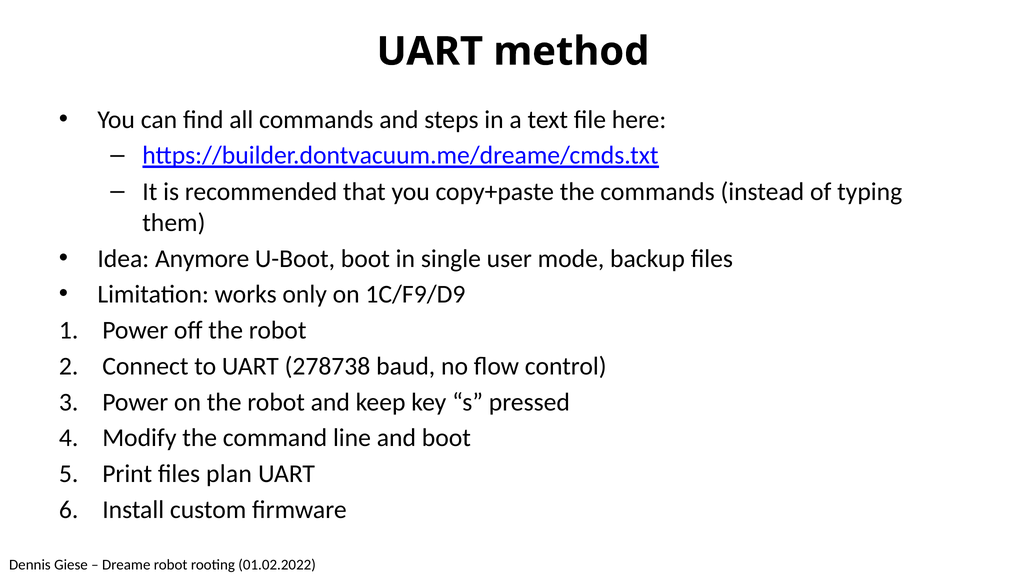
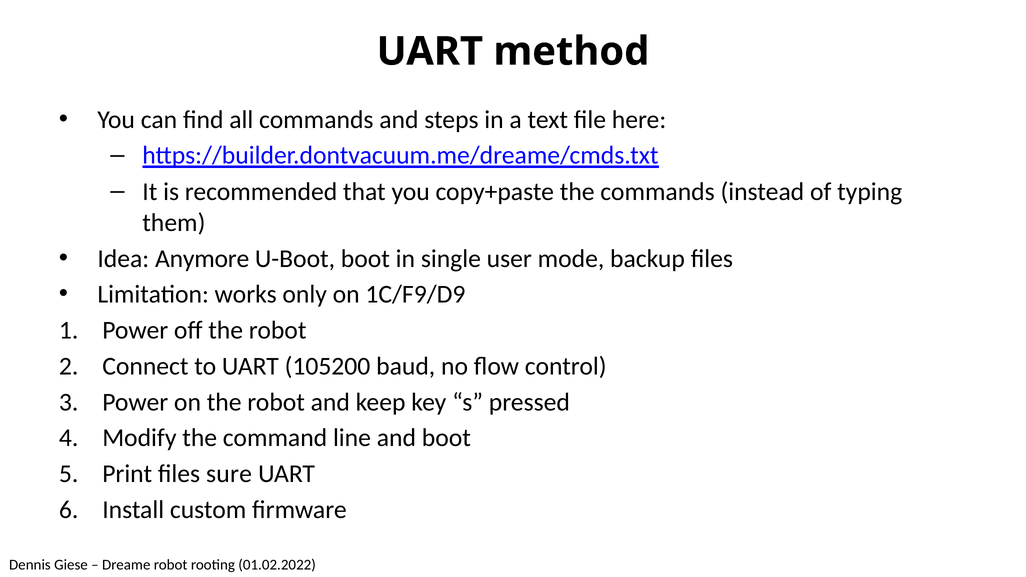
278738: 278738 -> 105200
plan: plan -> sure
